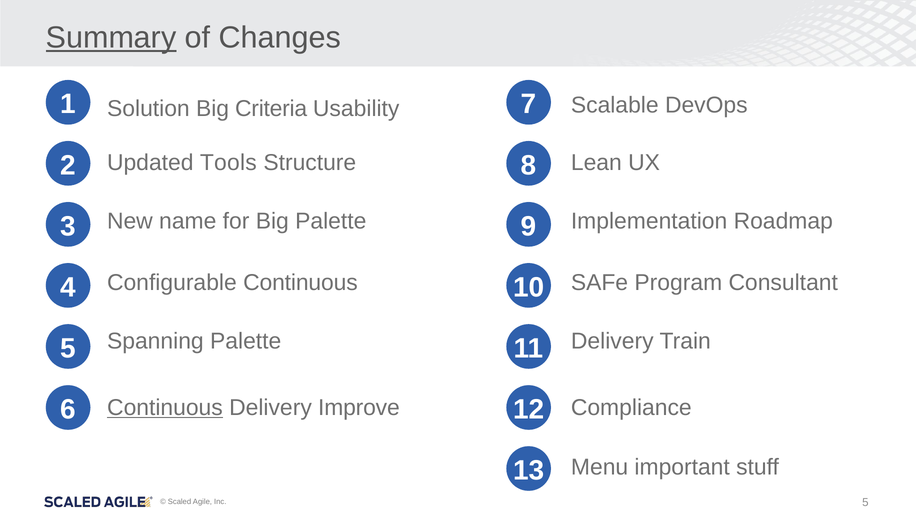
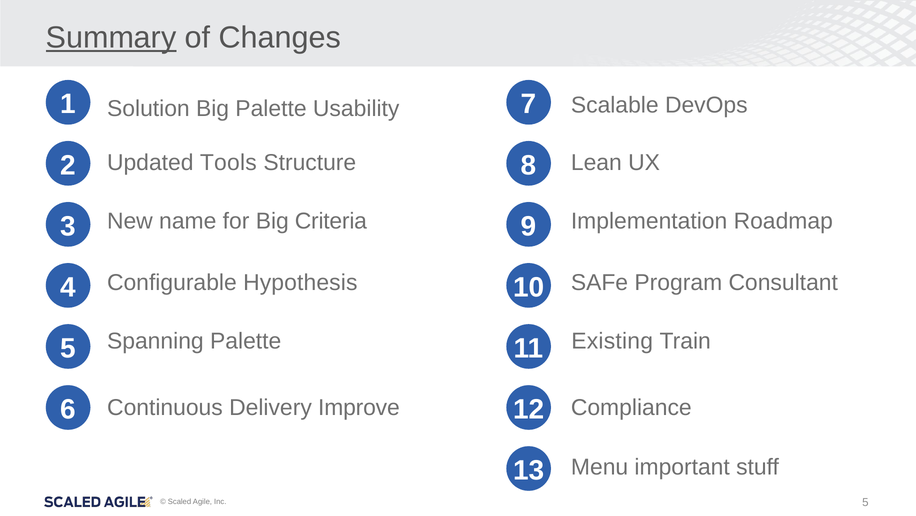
Big Criteria: Criteria -> Palette
Big Palette: Palette -> Criteria
Configurable Continuous: Continuous -> Hypothesis
Delivery at (612, 341): Delivery -> Existing
Continuous at (165, 407) underline: present -> none
